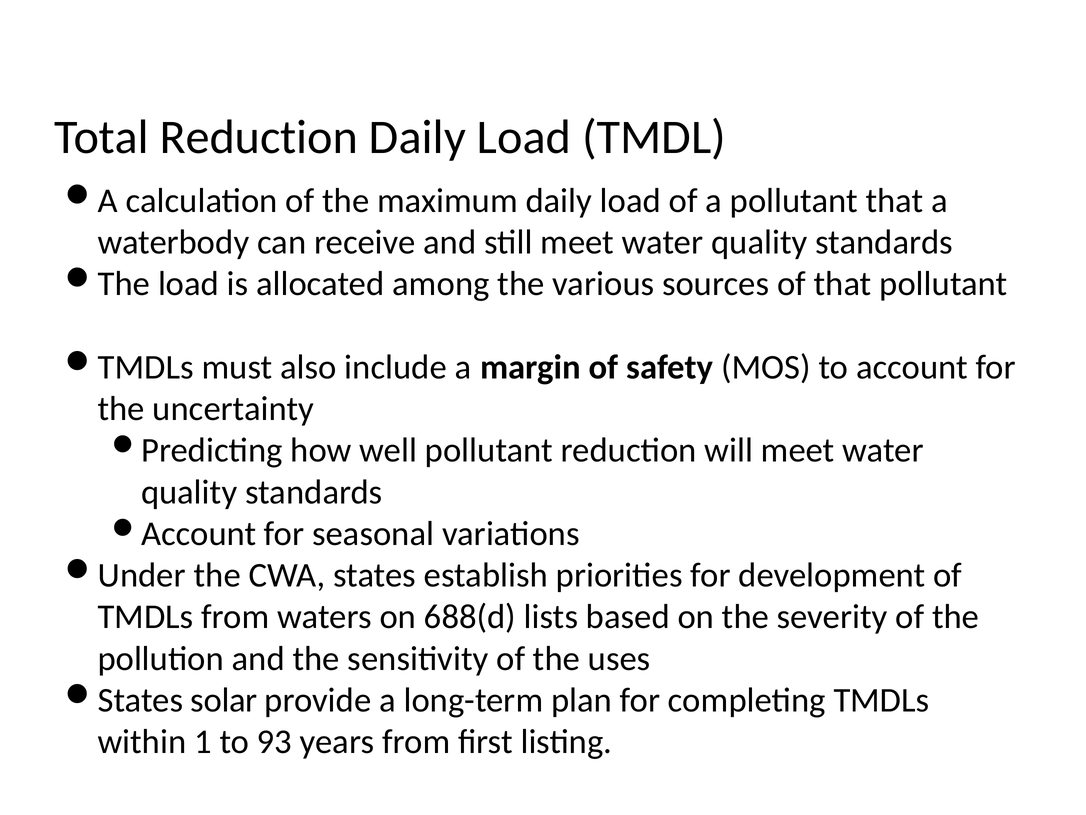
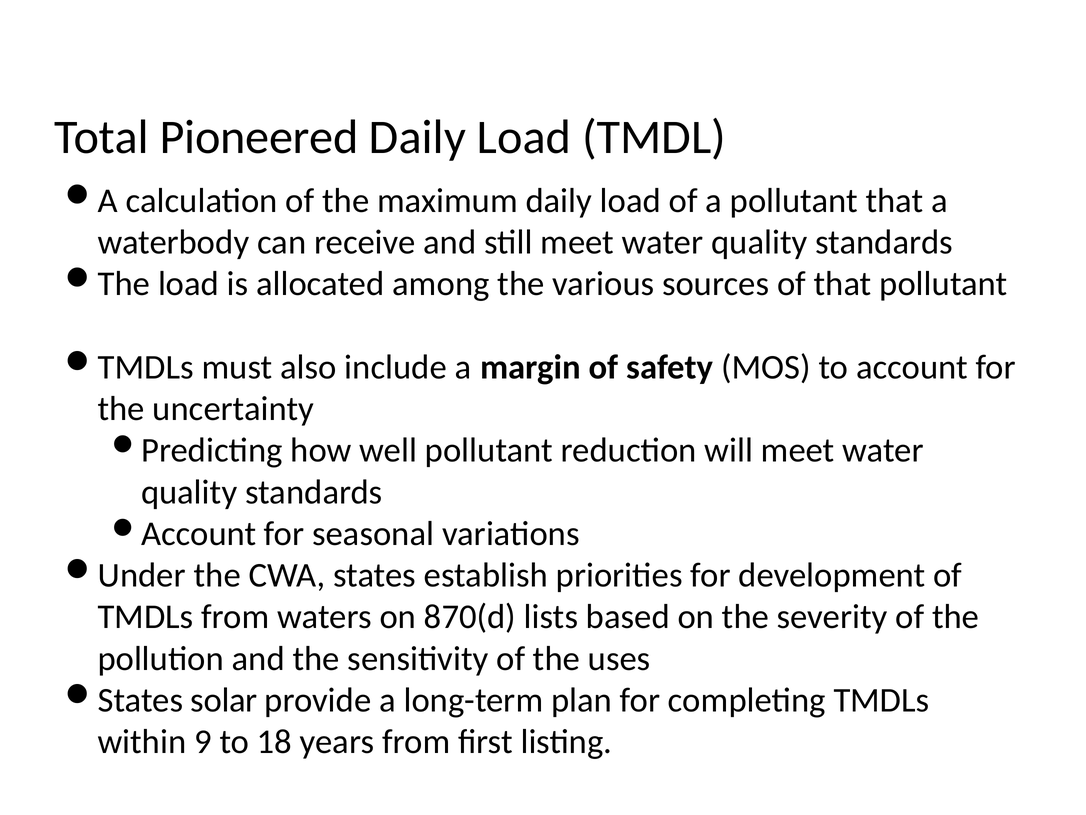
Total Reduction: Reduction -> Pioneered
688(d: 688(d -> 870(d
1: 1 -> 9
93: 93 -> 18
